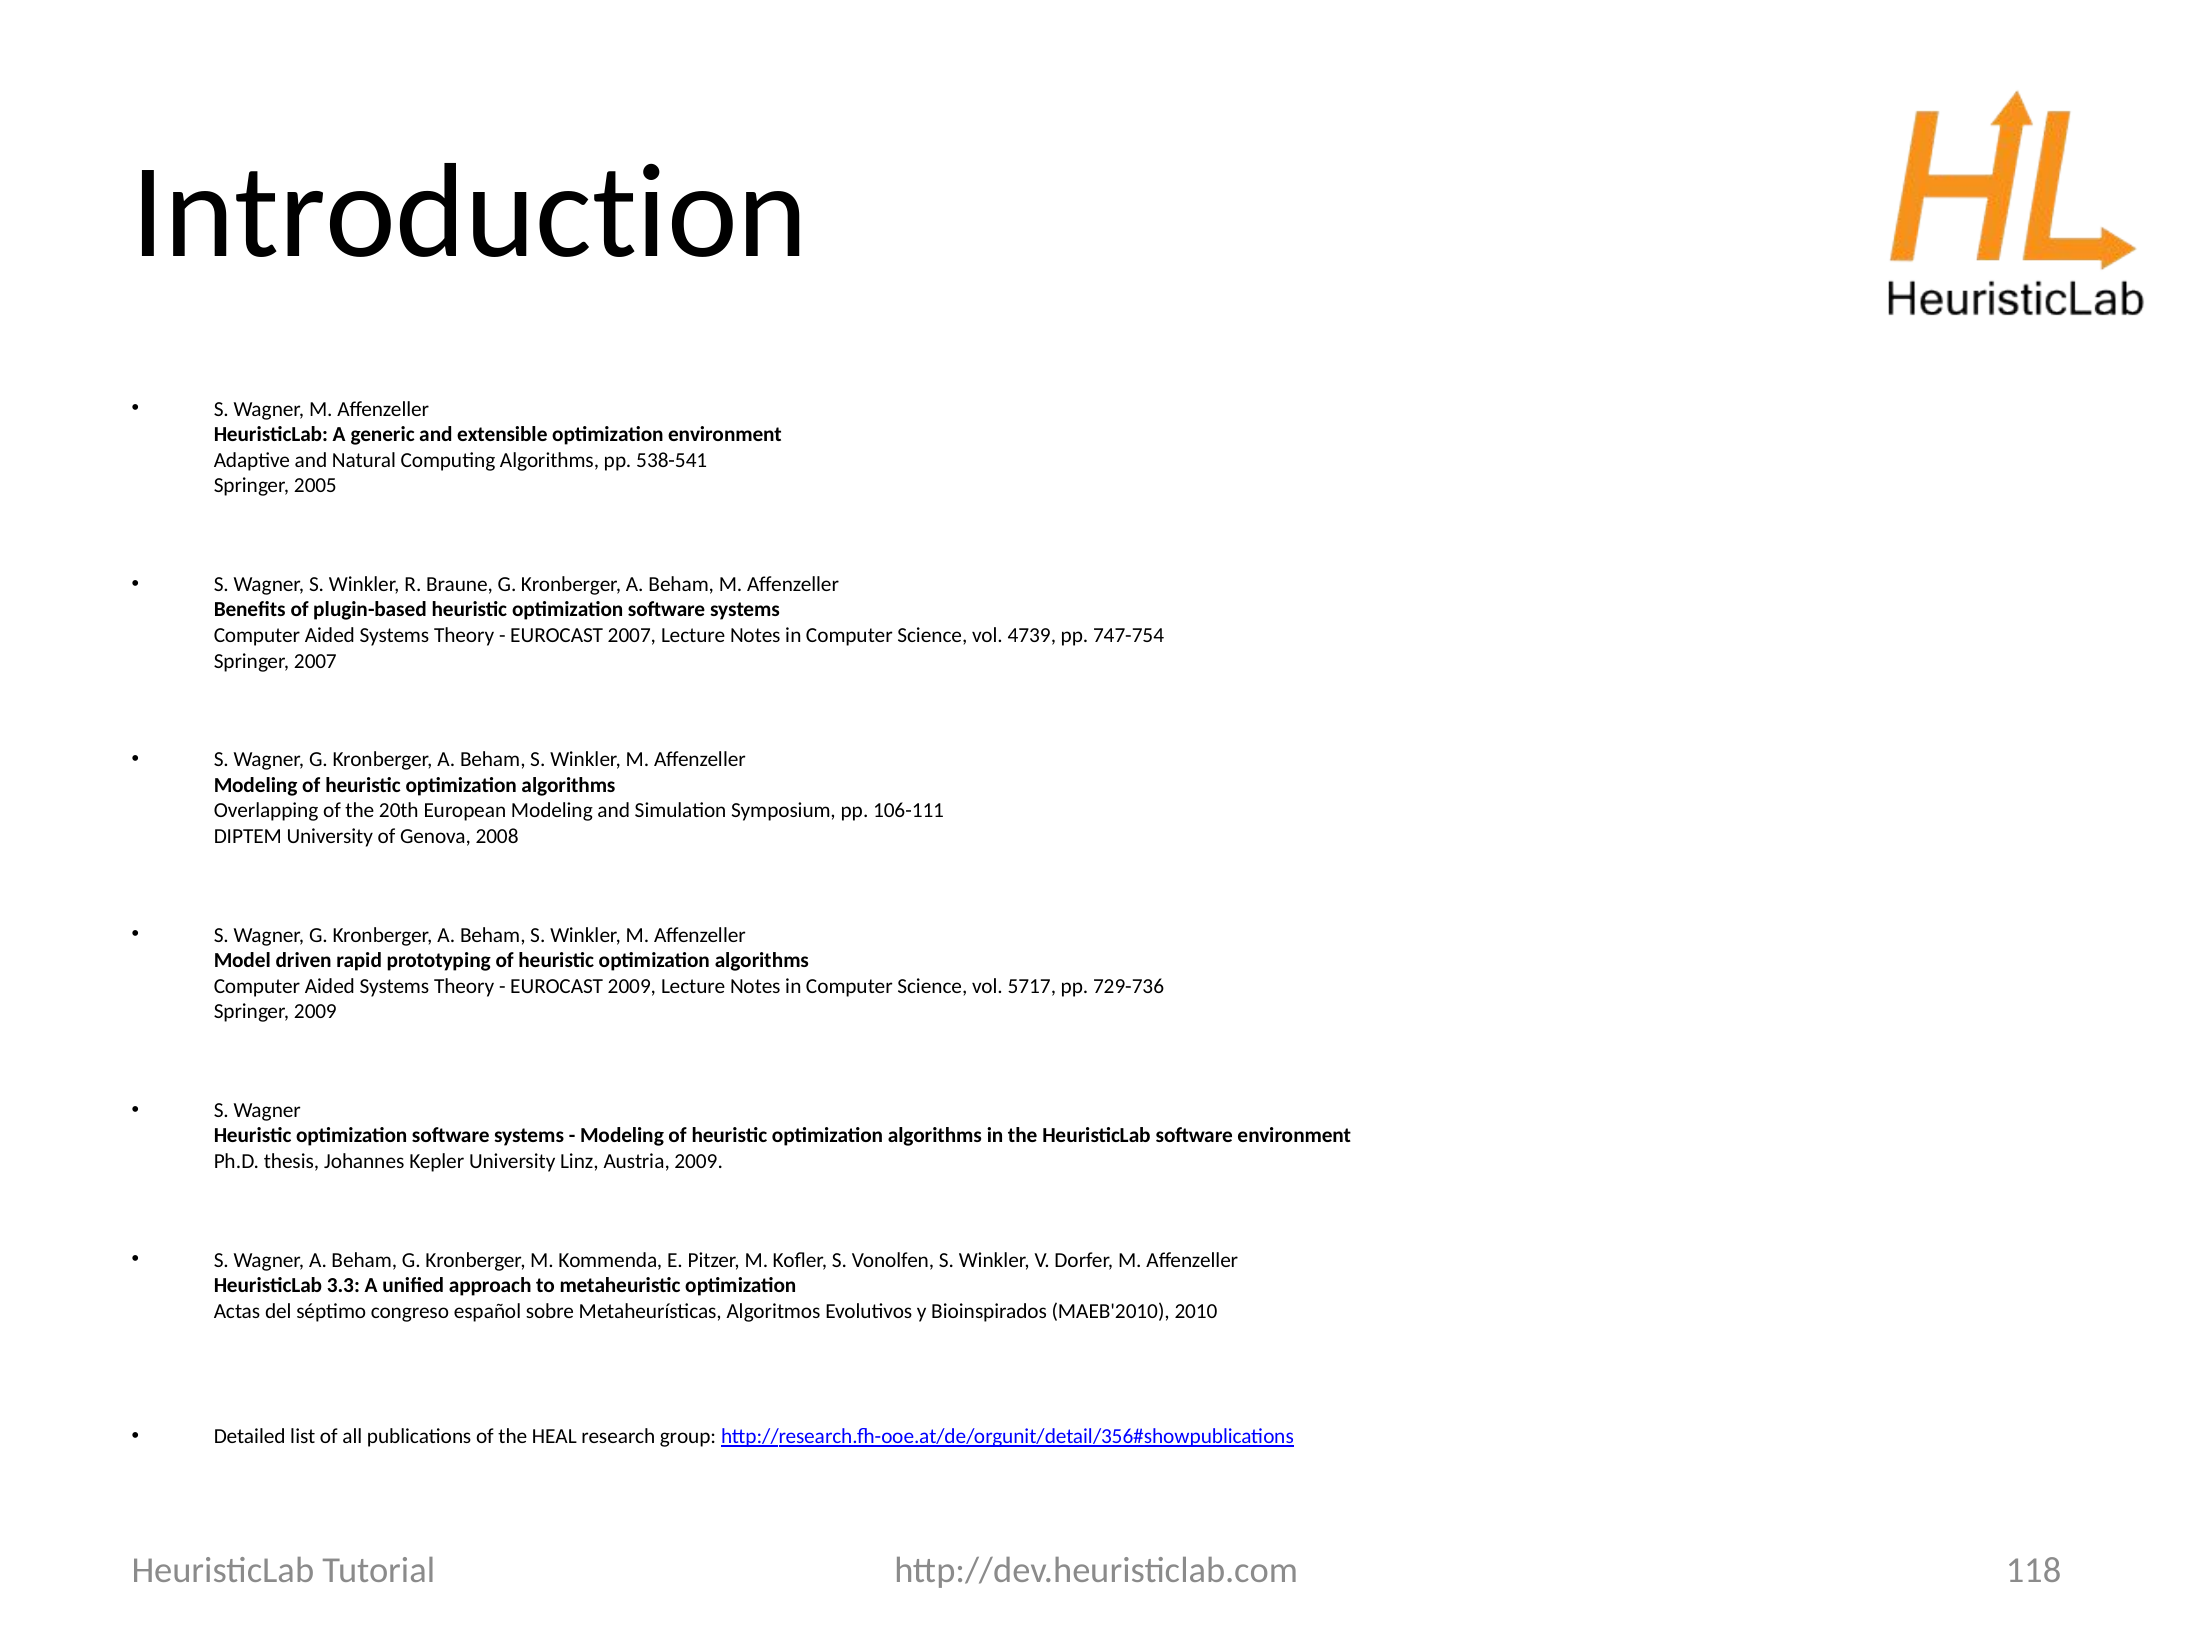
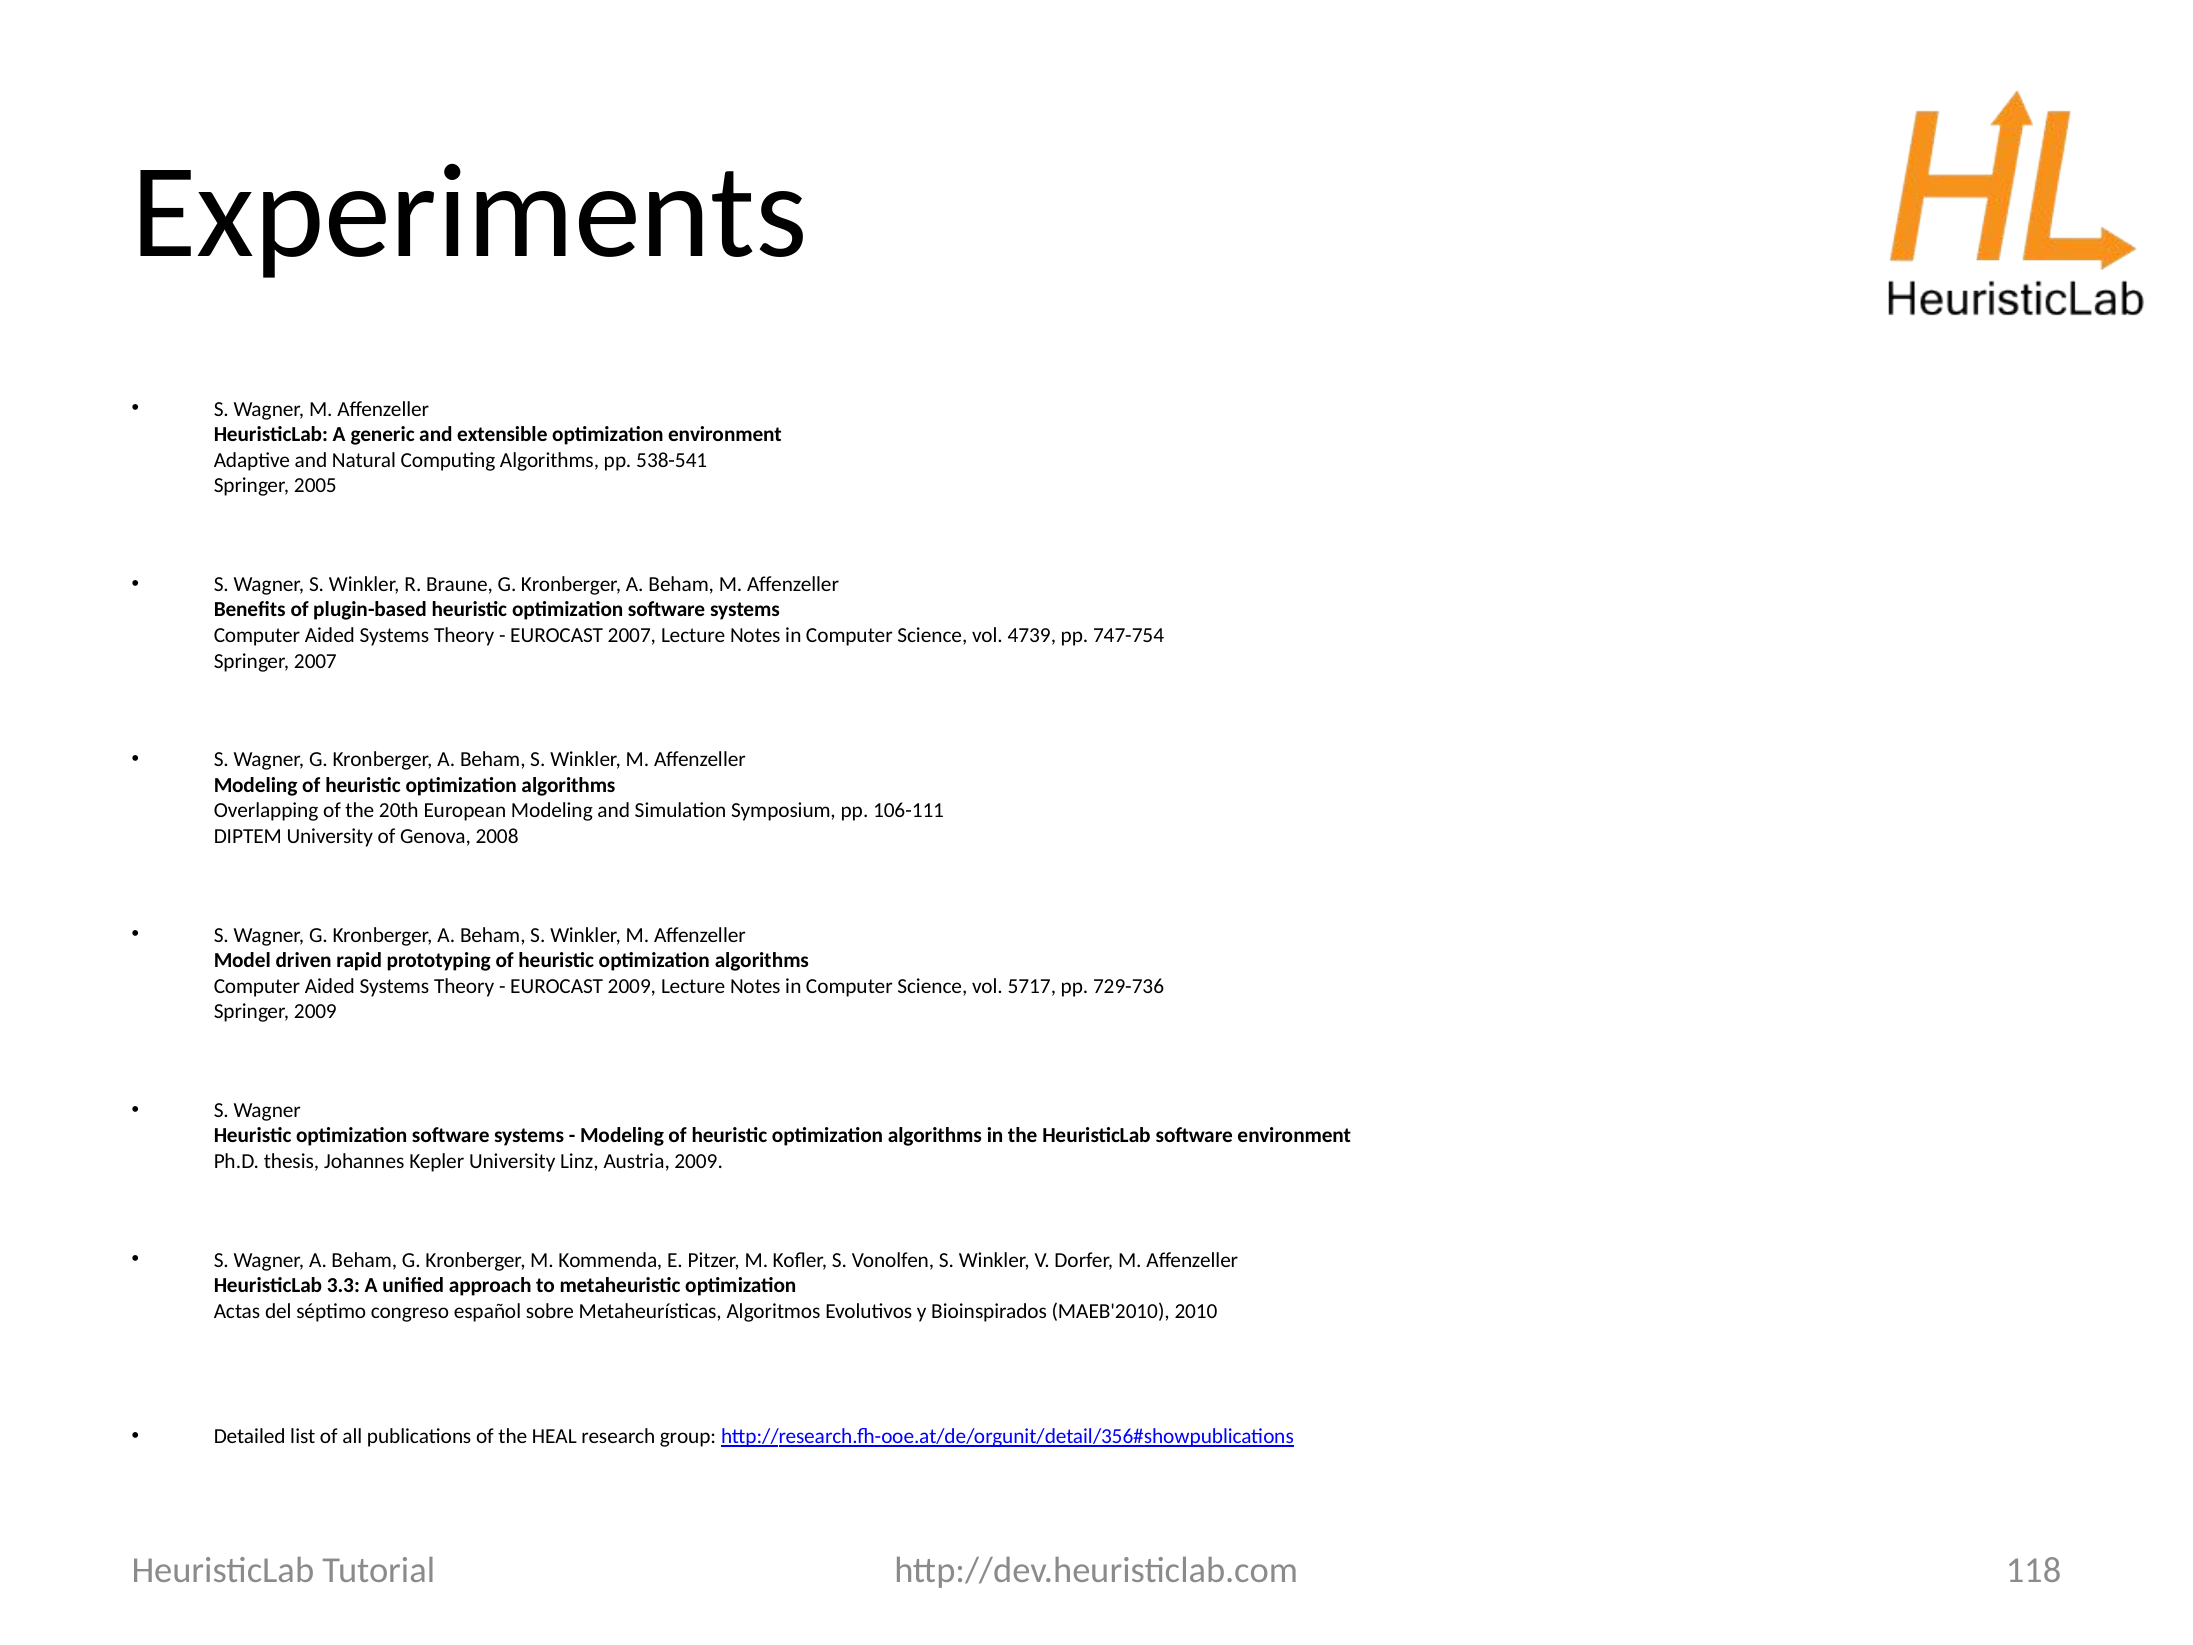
Introduction: Introduction -> Experiments
